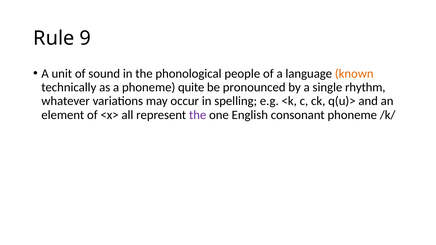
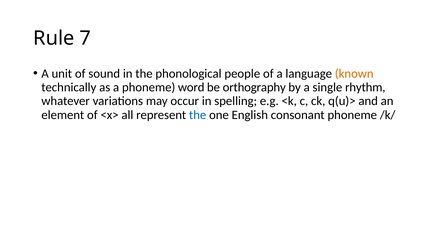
9: 9 -> 7
quite: quite -> word
pronounced: pronounced -> orthography
the at (198, 115) colour: purple -> blue
